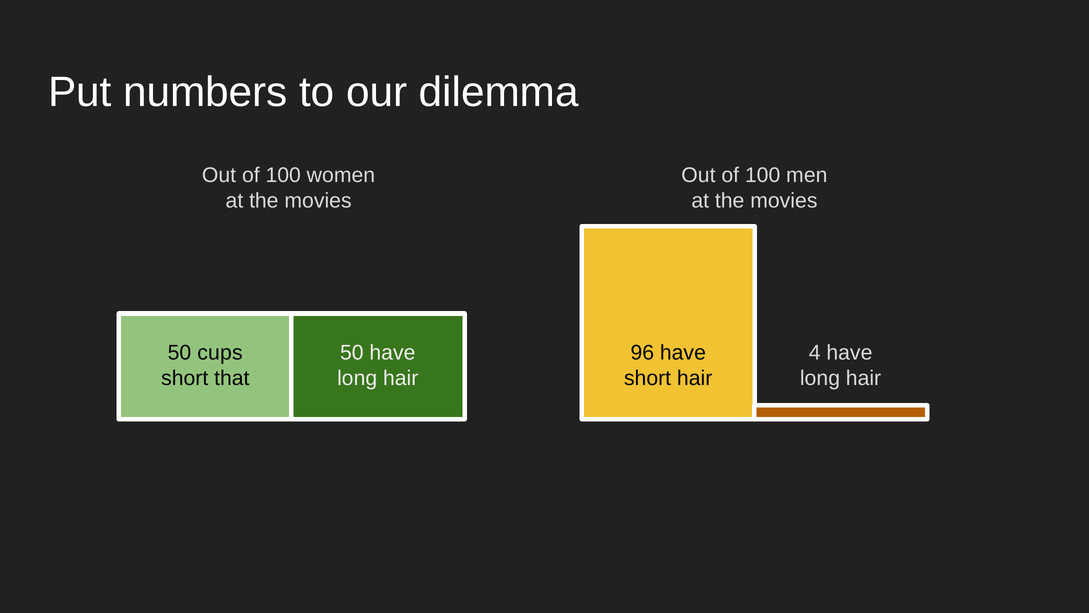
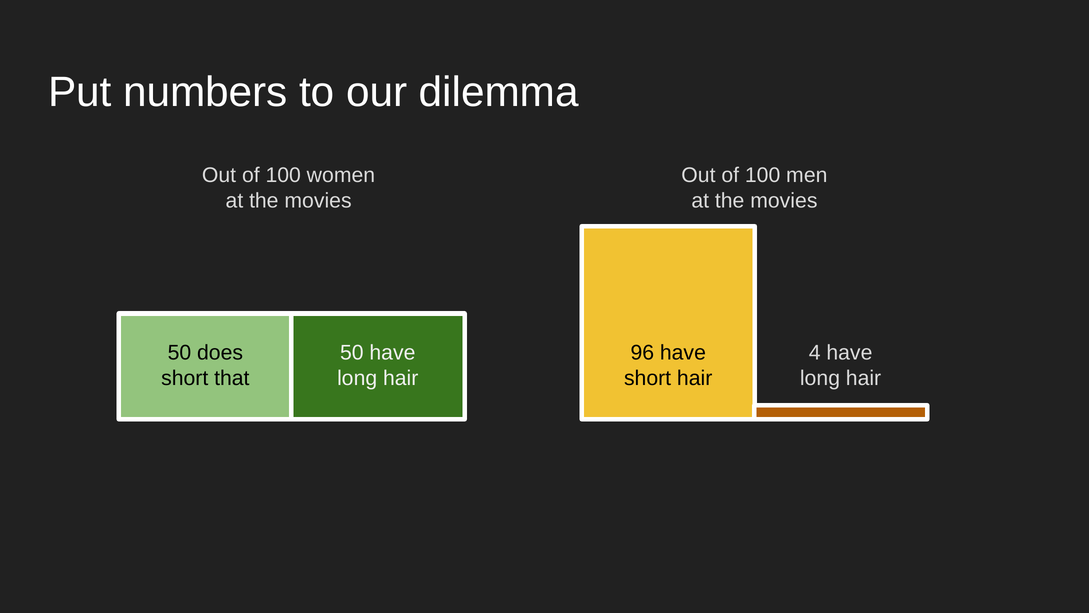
cups: cups -> does
